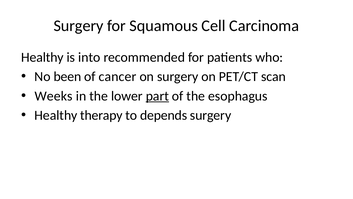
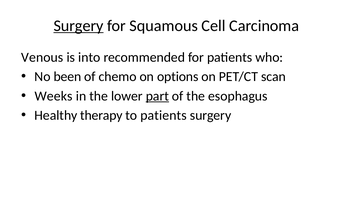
Surgery at (78, 26) underline: none -> present
Healthy at (42, 57): Healthy -> Venous
cancer: cancer -> chemo
on surgery: surgery -> options
to depends: depends -> patients
